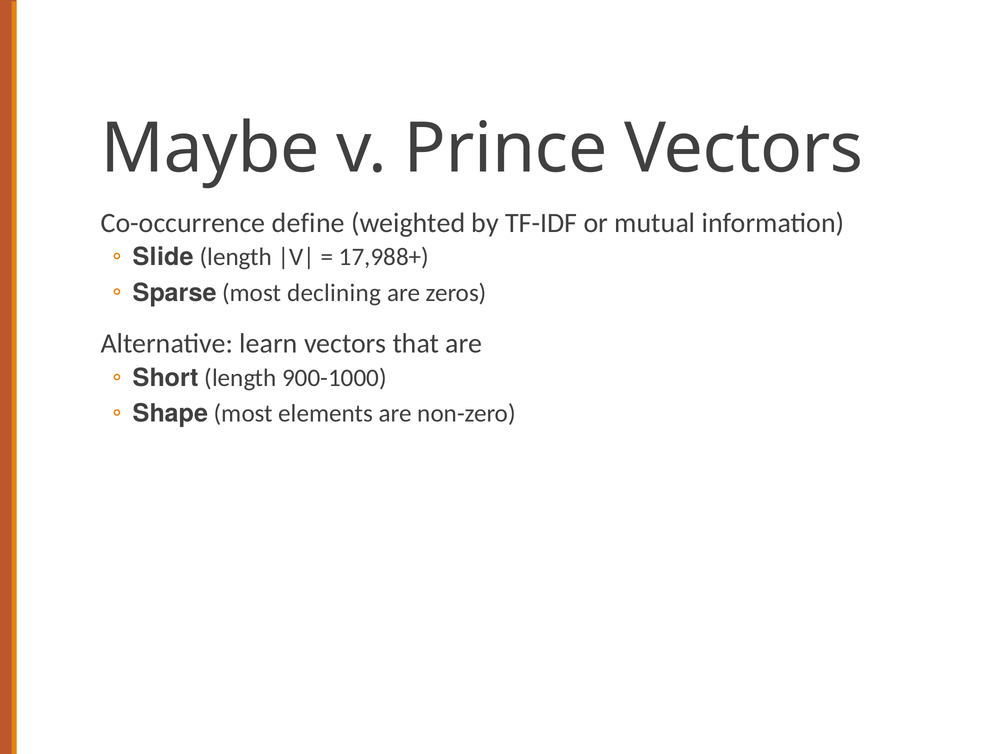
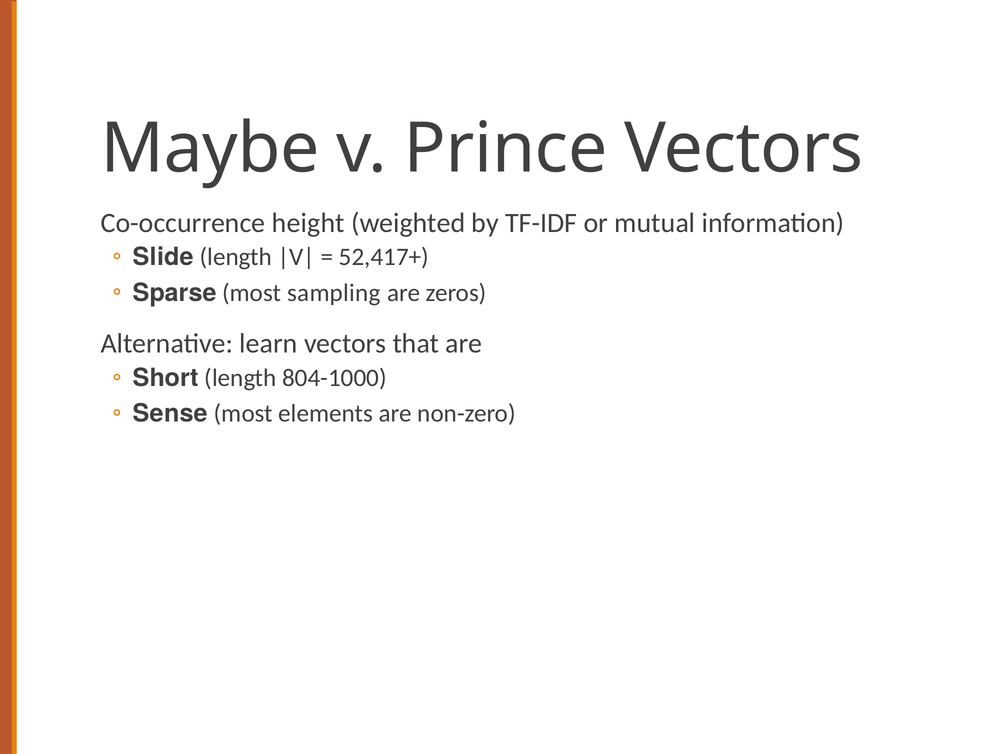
define: define -> height
17,988+: 17,988+ -> 52,417+
declining: declining -> sampling
900-1000: 900-1000 -> 804-1000
Shape: Shape -> Sense
